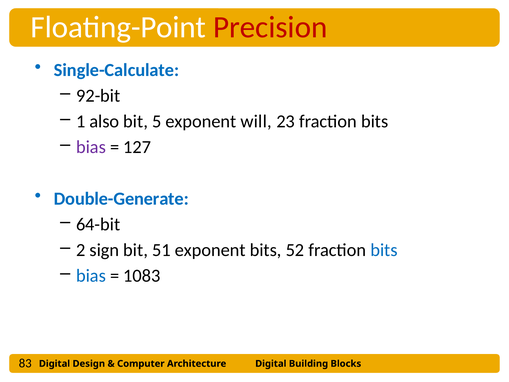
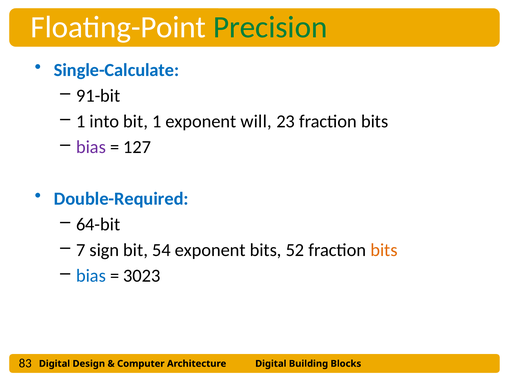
Precision colour: red -> green
92-bit: 92-bit -> 91-bit
also: also -> into
bit 5: 5 -> 1
Double-Generate: Double-Generate -> Double-Required
2: 2 -> 7
51: 51 -> 54
bits at (384, 250) colour: blue -> orange
1083: 1083 -> 3023
